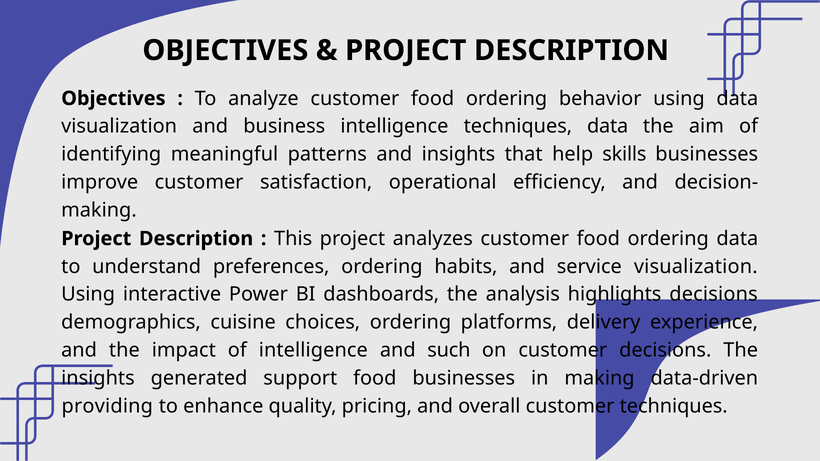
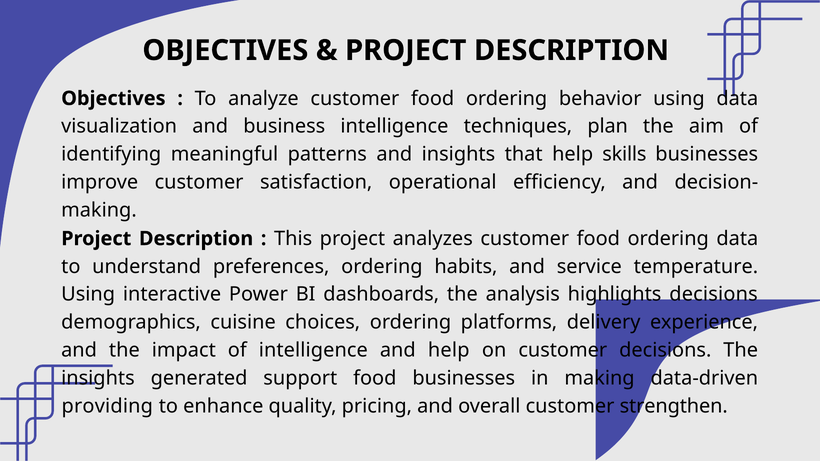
techniques data: data -> plan
service visualization: visualization -> temperature
and such: such -> help
customer techniques: techniques -> strengthen
